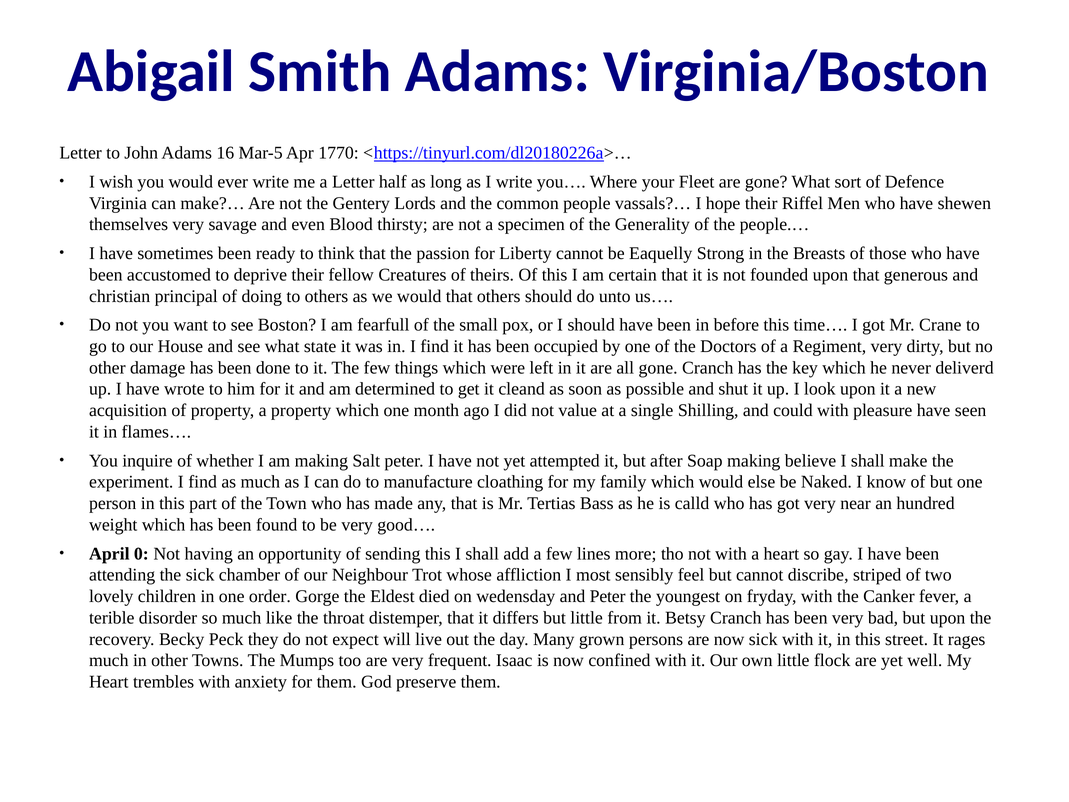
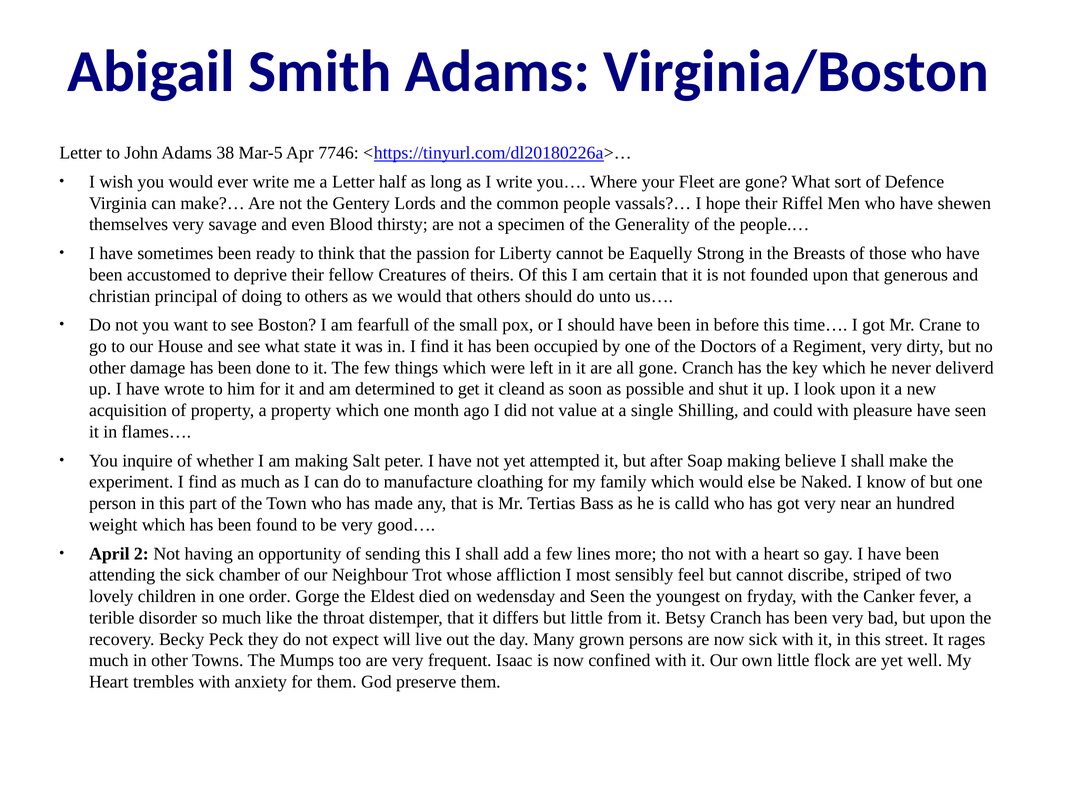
16: 16 -> 38
1770: 1770 -> 7746
0: 0 -> 2
and Peter: Peter -> Seen
